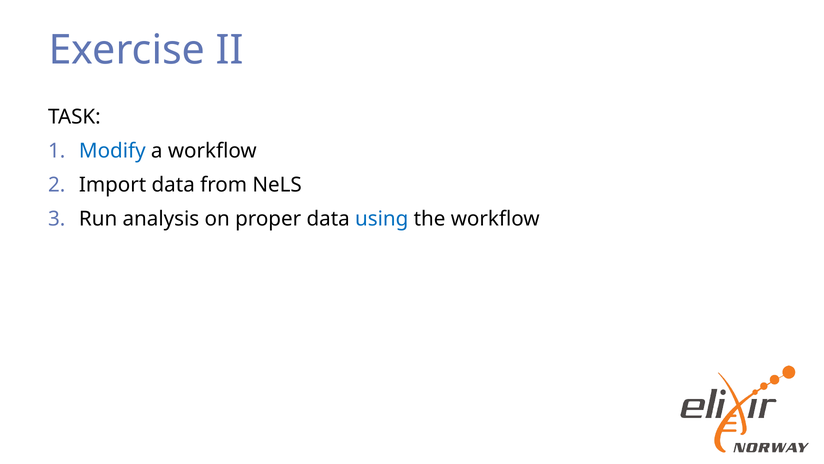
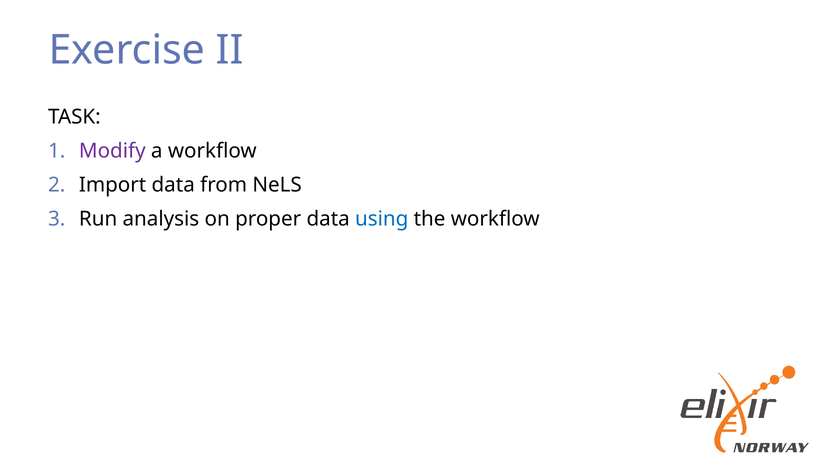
Modify colour: blue -> purple
